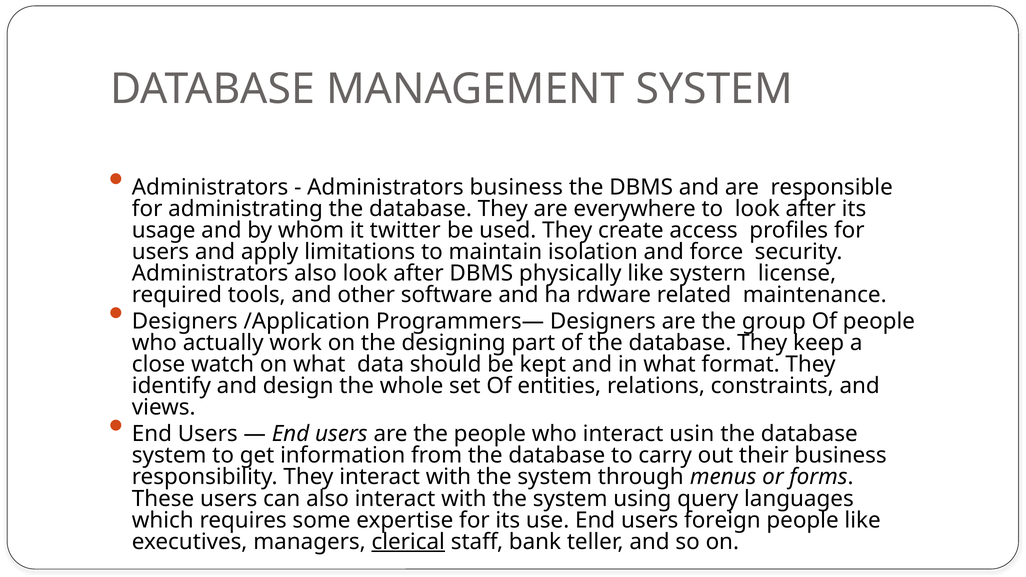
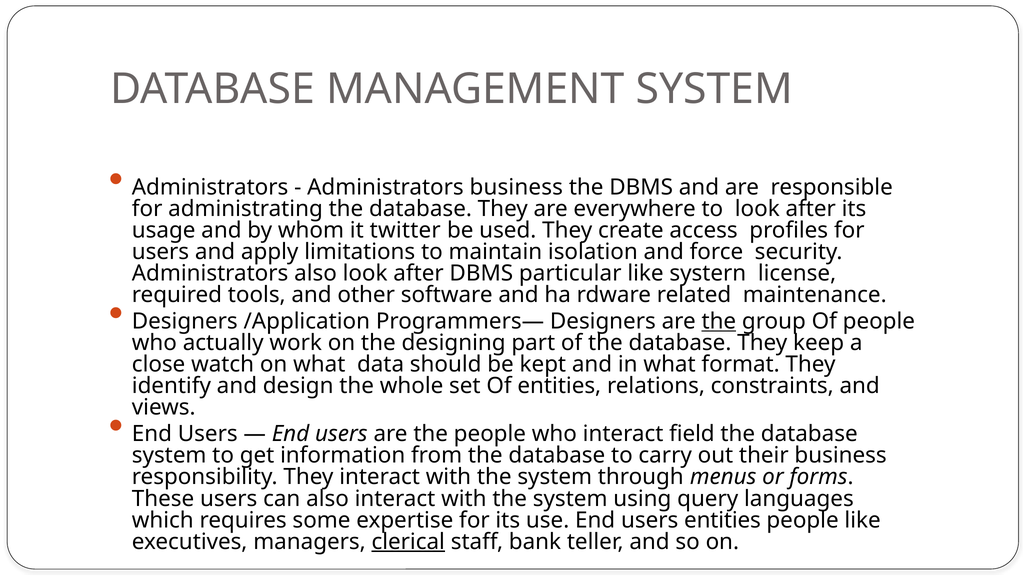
physically: physically -> particular
the at (719, 321) underline: none -> present
usin: usin -> field
users foreign: foreign -> entities
